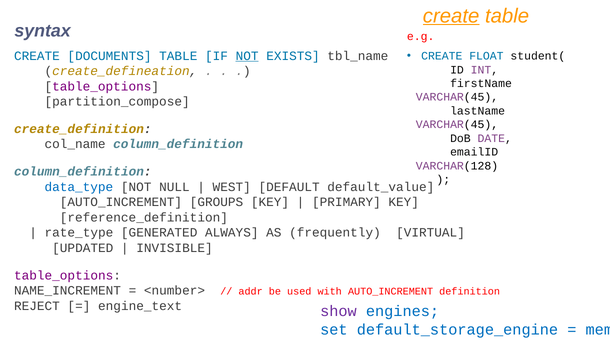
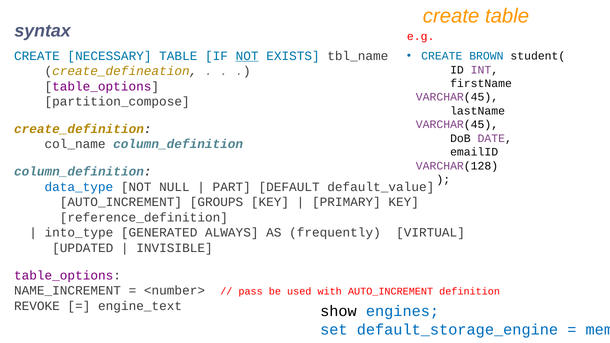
create at (451, 16) underline: present -> none
FLOAT: FLOAT -> BROWN
DOCUMENTS: DOCUMENTS -> NECESSARY
WEST: WEST -> PART
rate_type: rate_type -> into_type
addr: addr -> pass
REJECT: REJECT -> REVOKE
show colour: purple -> black
